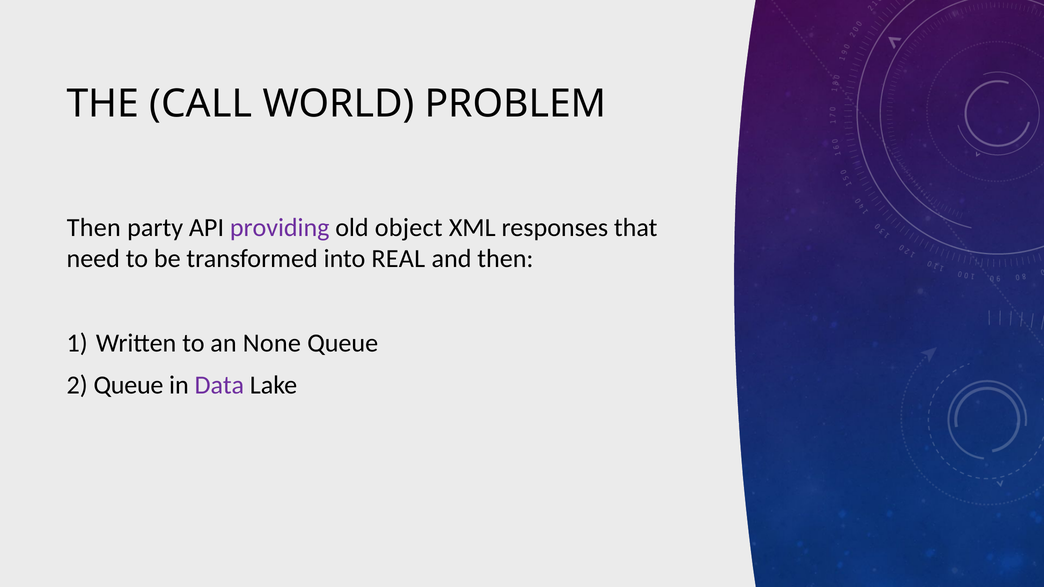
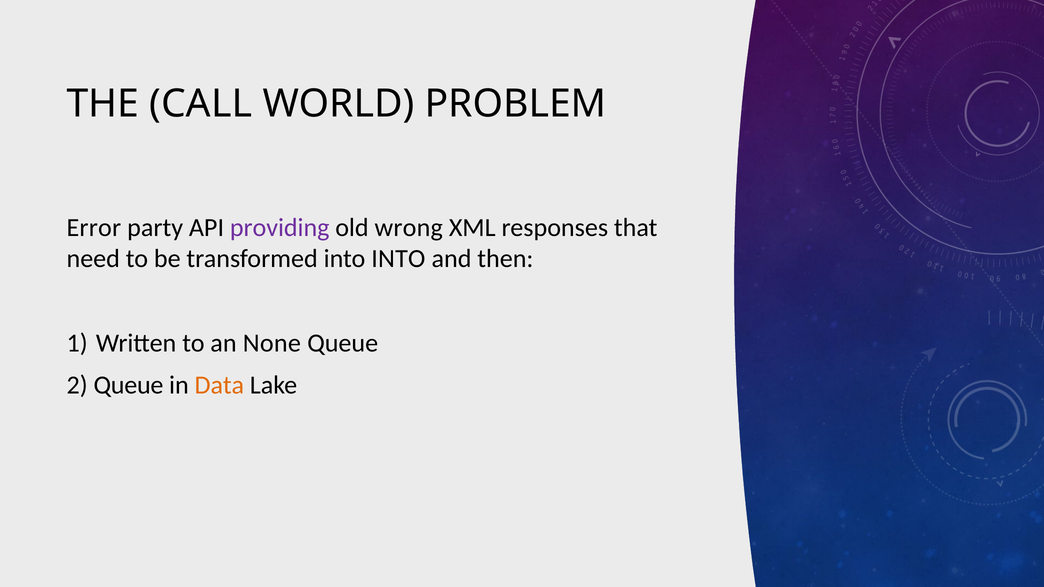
Then at (94, 227): Then -> Error
object: object -> wrong
into REAL: REAL -> INTO
Data colour: purple -> orange
